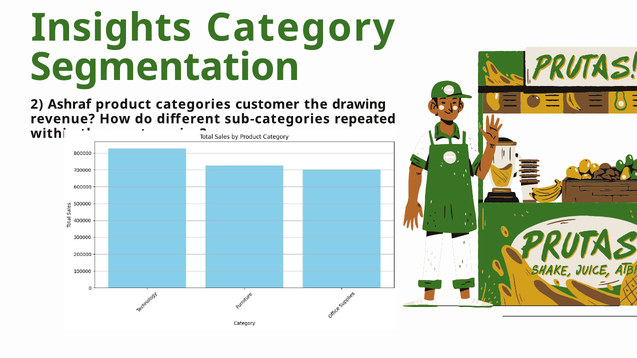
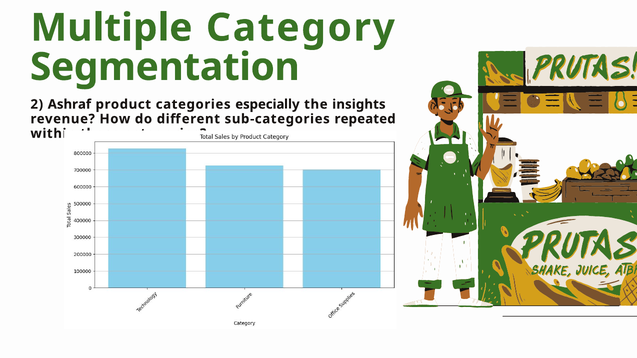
Insights: Insights -> Multiple
customer: customer -> especially
drawing: drawing -> insights
